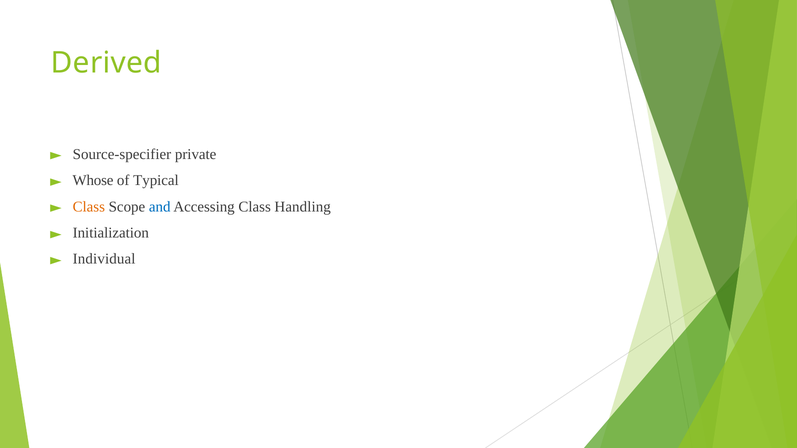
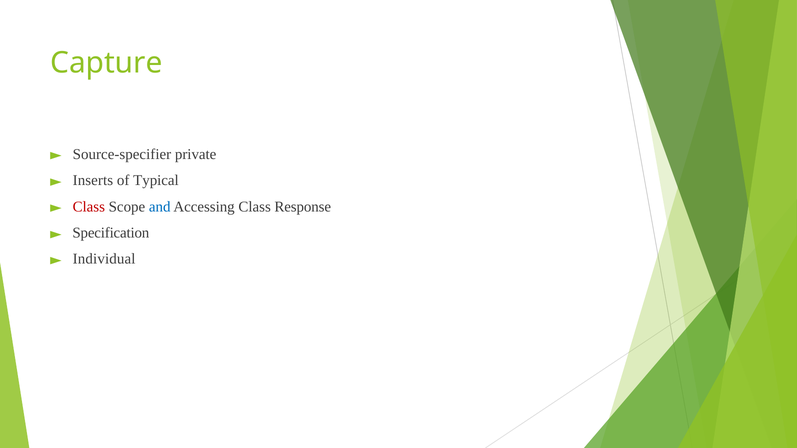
Derived: Derived -> Capture
Whose: Whose -> Inserts
Class at (89, 207) colour: orange -> red
Handling: Handling -> Response
Initialization: Initialization -> Specification
